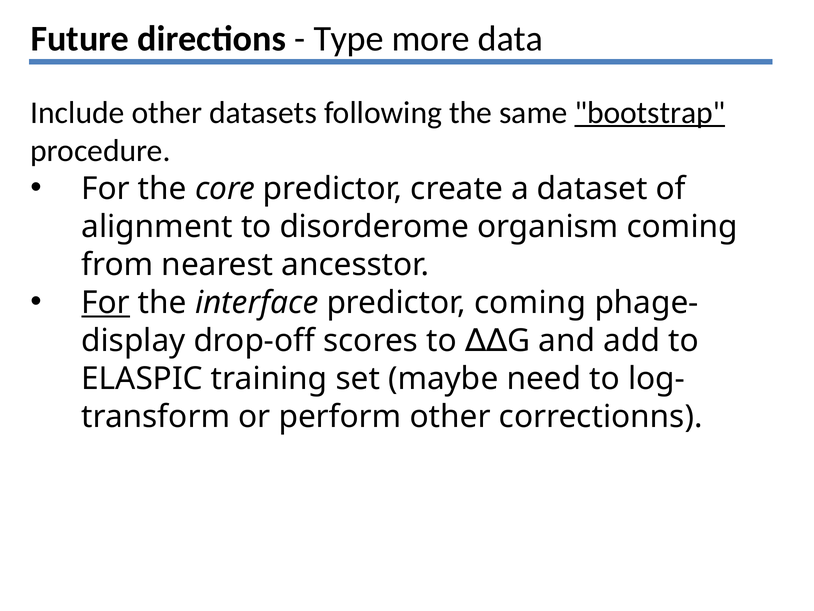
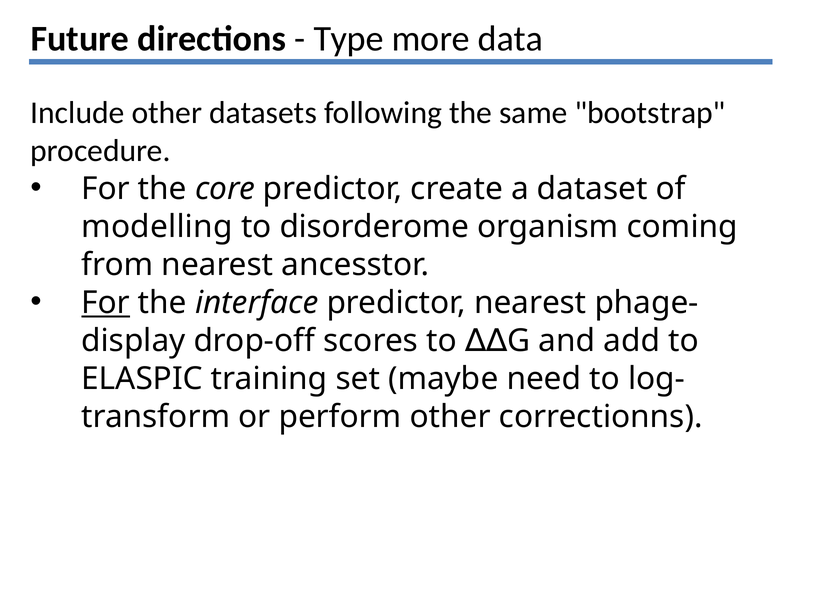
bootstrap underline: present -> none
alignment: alignment -> modelling
predictor coming: coming -> nearest
